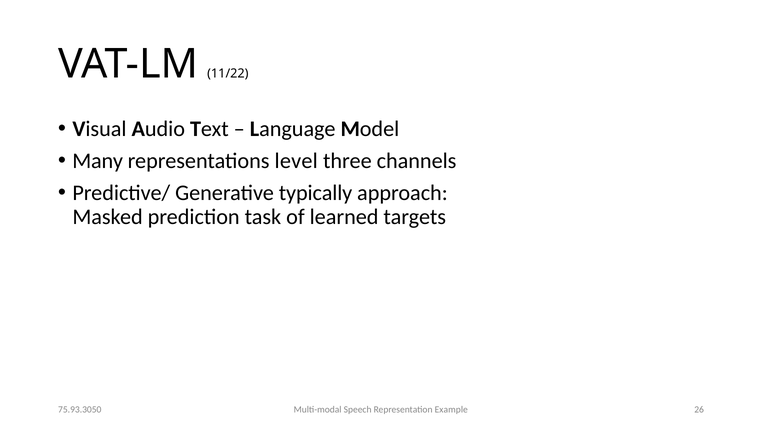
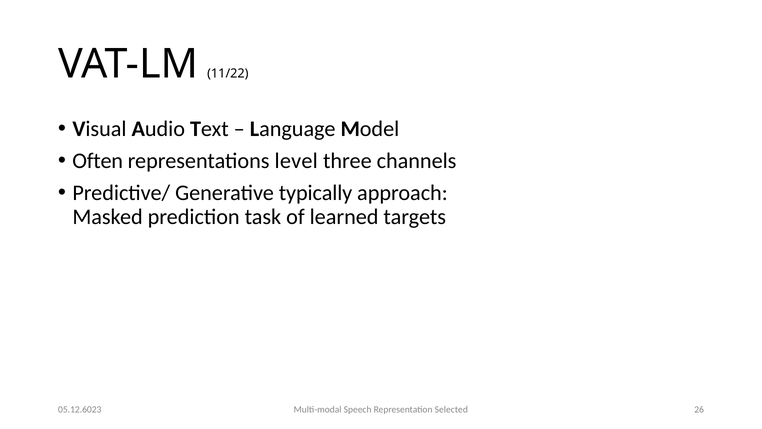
Many: Many -> Often
Example: Example -> Selected
75.93.3050: 75.93.3050 -> 05.12.6023
